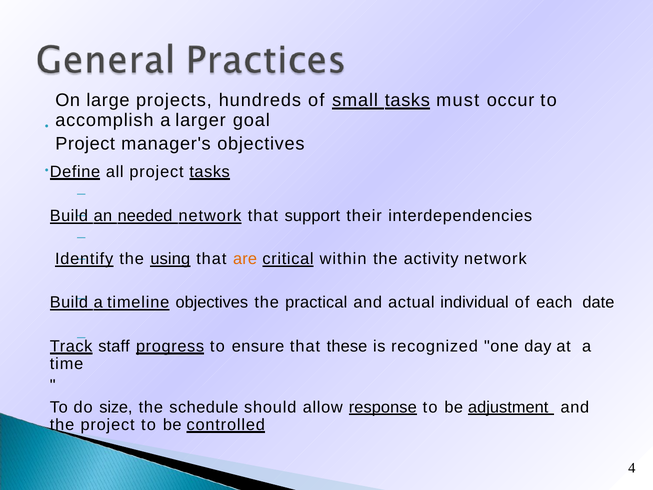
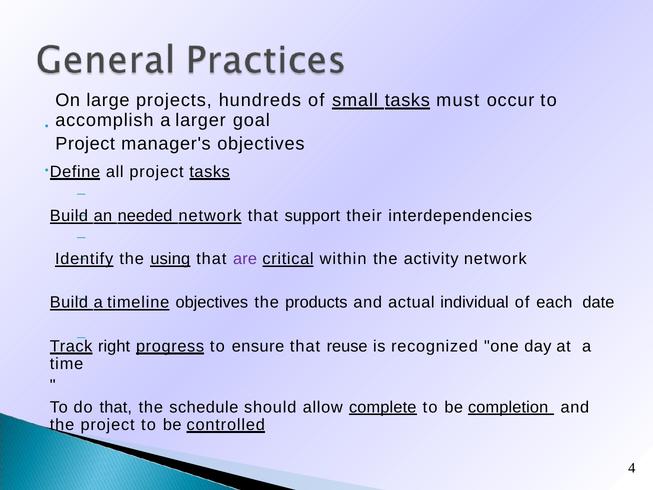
are colour: orange -> purple
practical: practical -> products
staff: staff -> right
these: these -> reuse
do size: size -> that
response: response -> complete
adjustment: adjustment -> completion
